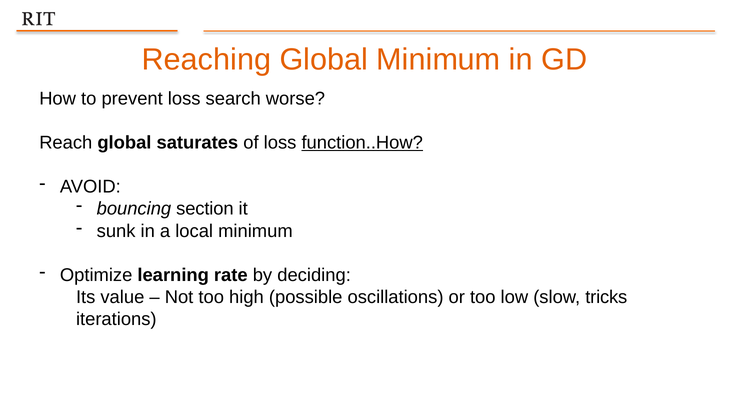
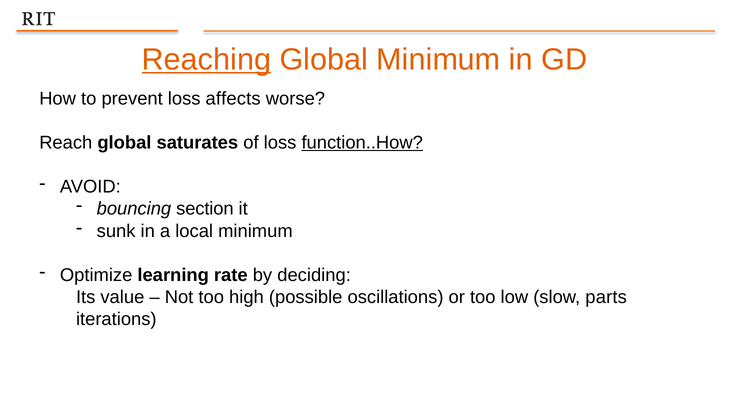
Reaching underline: none -> present
search: search -> affects
tricks: tricks -> parts
